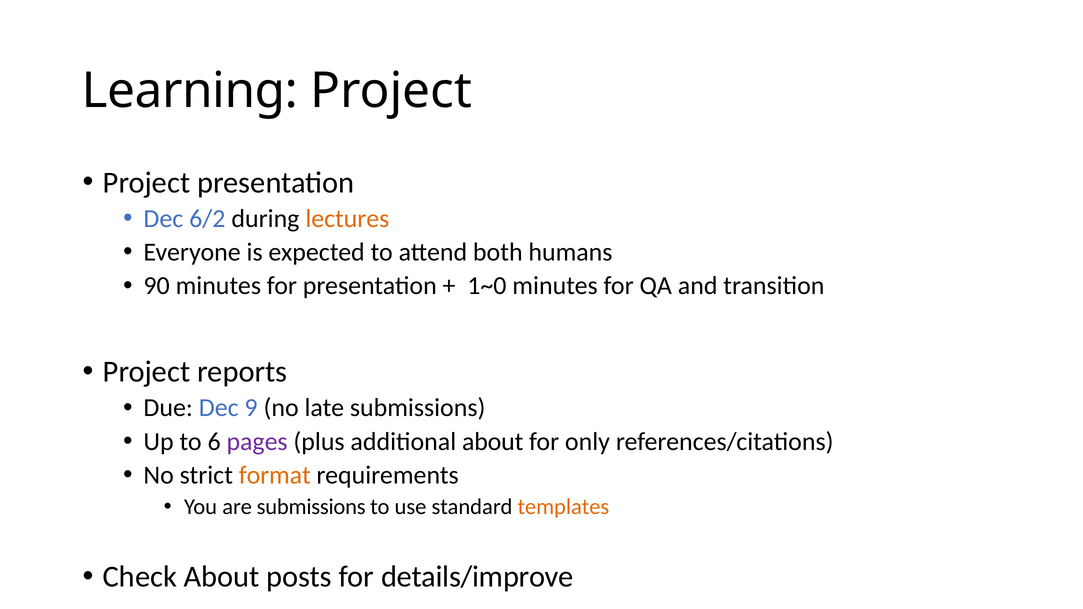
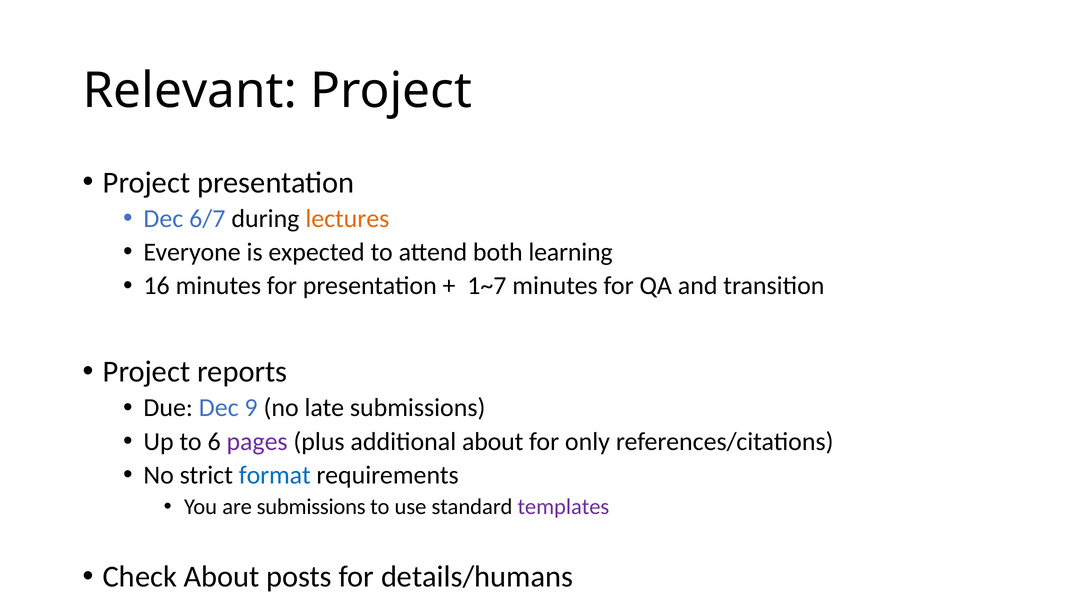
Learning: Learning -> Relevant
6/2: 6/2 -> 6/7
humans: humans -> learning
90: 90 -> 16
1~0: 1~0 -> 1~7
format colour: orange -> blue
templates colour: orange -> purple
details/improve: details/improve -> details/humans
